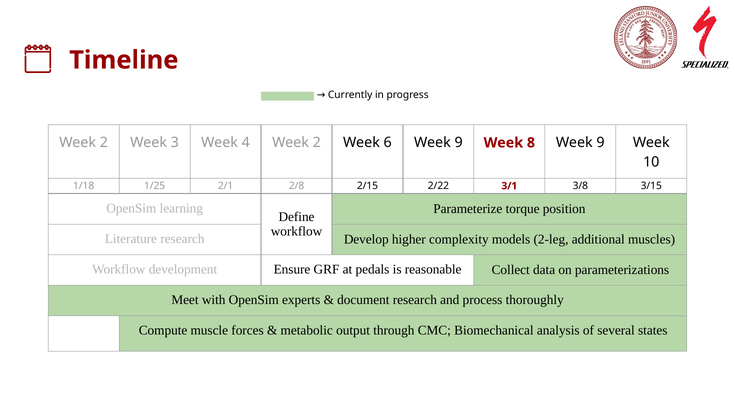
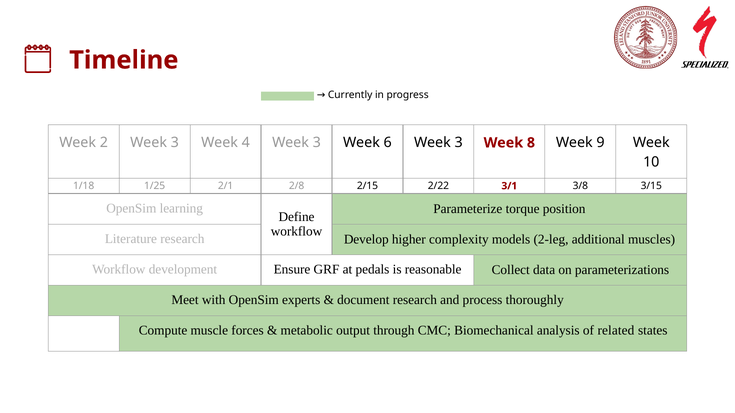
4 Week 2: 2 -> 3
6 Week 9: 9 -> 3
several: several -> related
